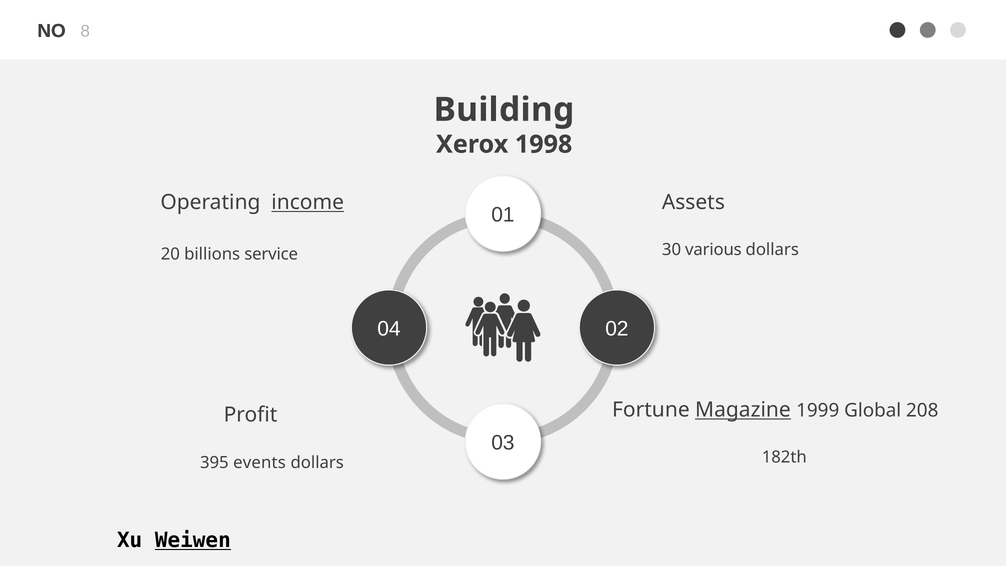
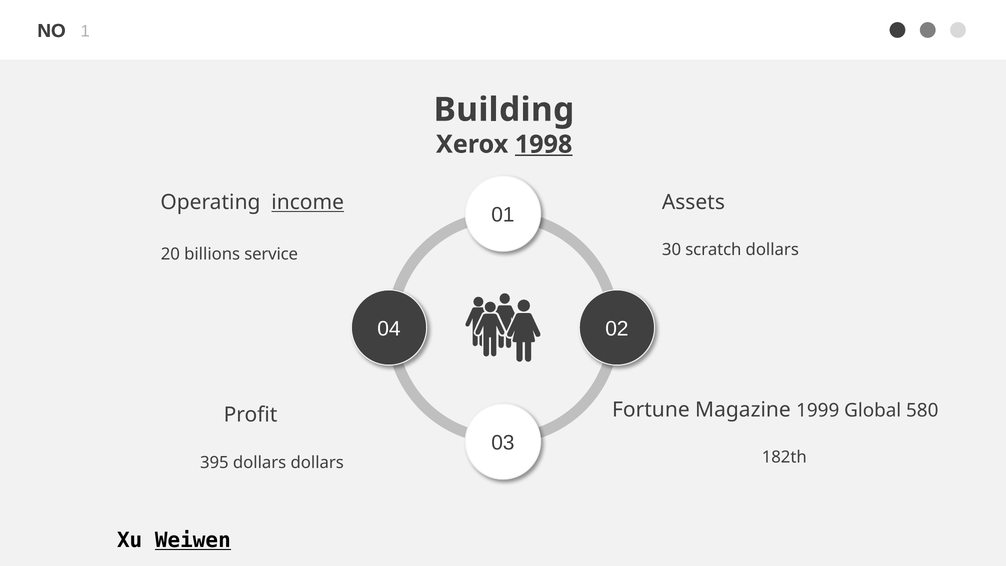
8: 8 -> 1
1998 underline: none -> present
various: various -> scratch
Magazine underline: present -> none
208: 208 -> 580
395 events: events -> dollars
